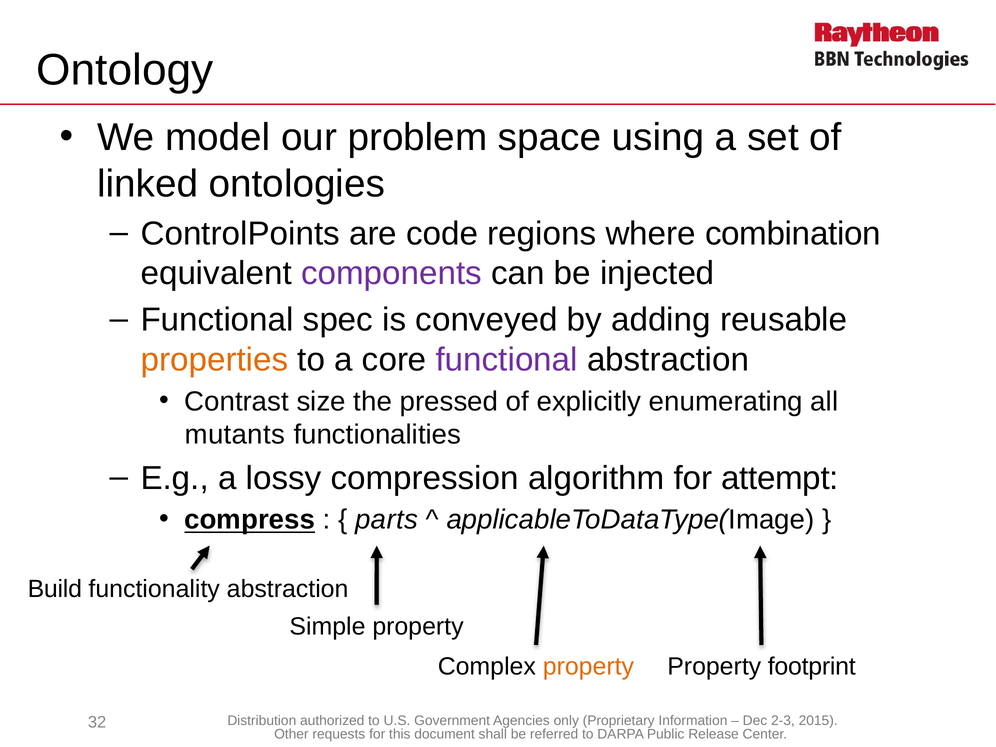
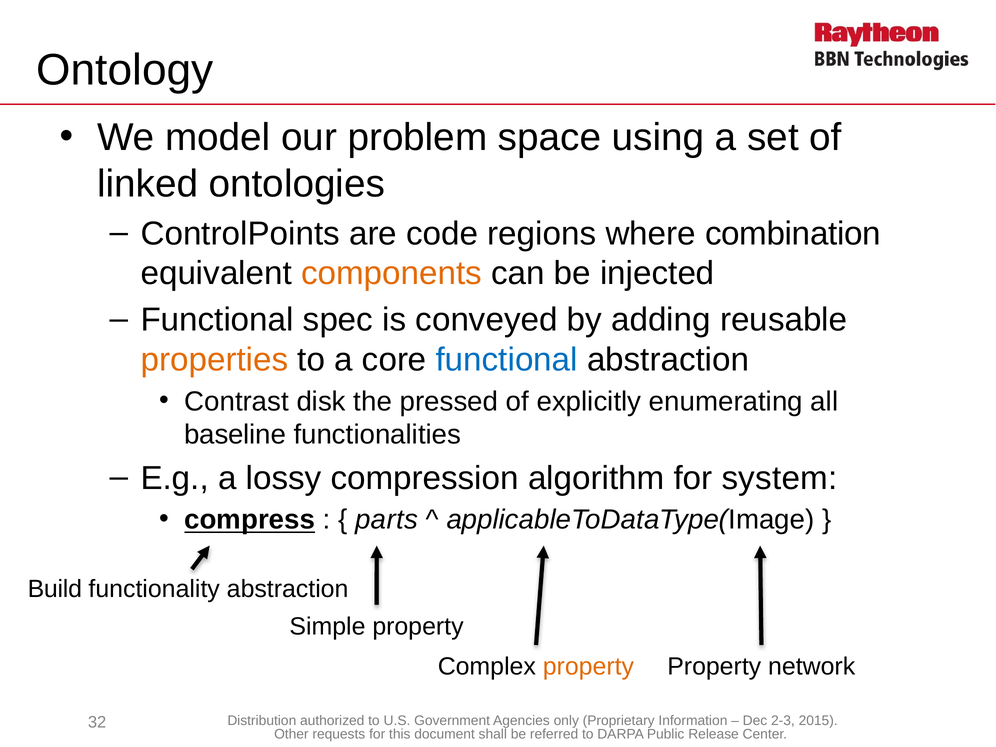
components colour: purple -> orange
functional at (507, 360) colour: purple -> blue
size: size -> disk
mutants: mutants -> baseline
attempt: attempt -> system
footprint: footprint -> network
